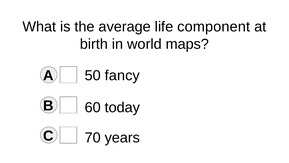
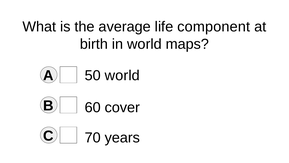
50 fancy: fancy -> world
today: today -> cover
